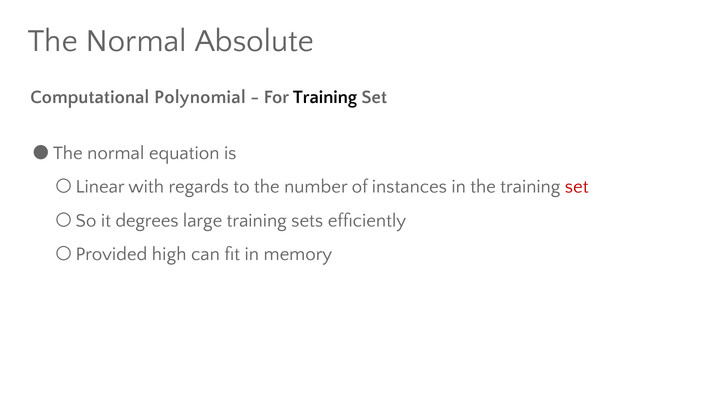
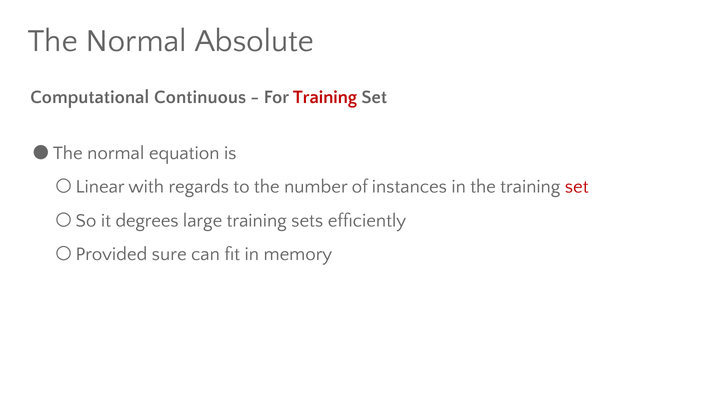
Polynomial: Polynomial -> Continuous
Training at (325, 97) colour: black -> red
high: high -> sure
